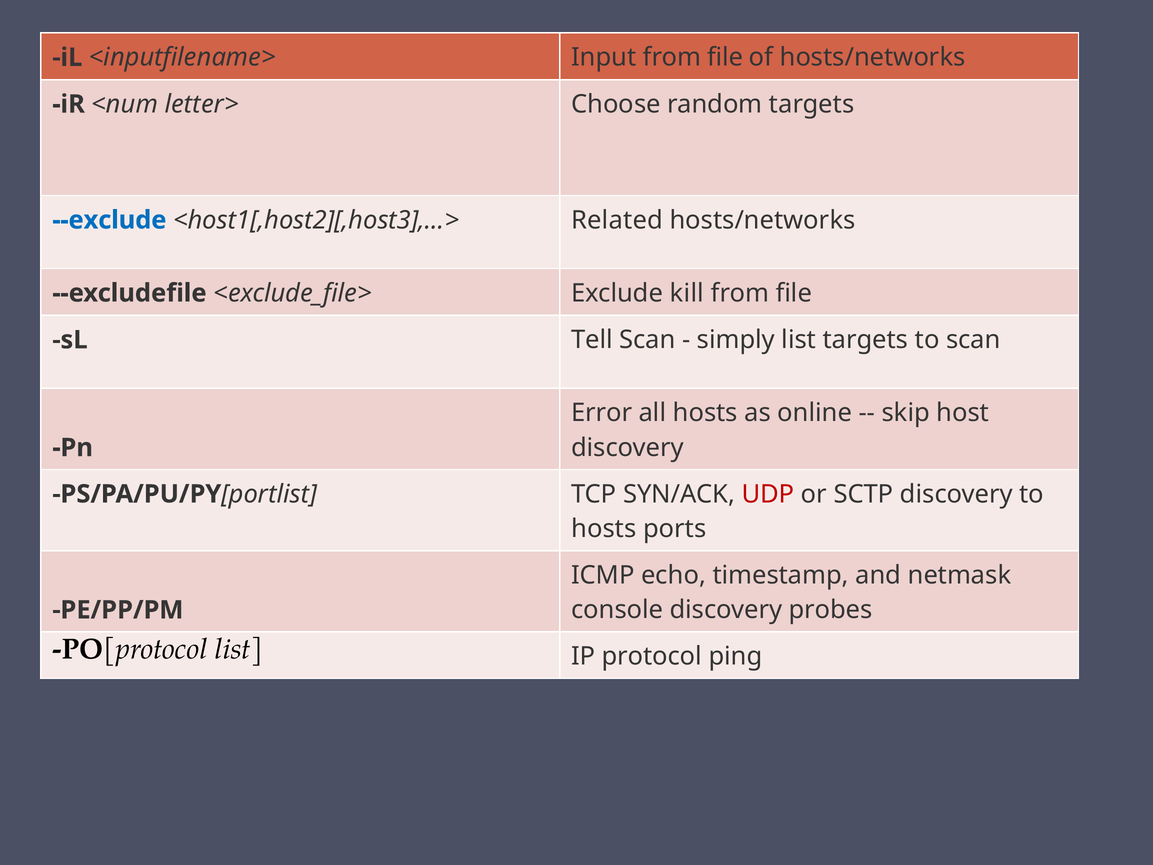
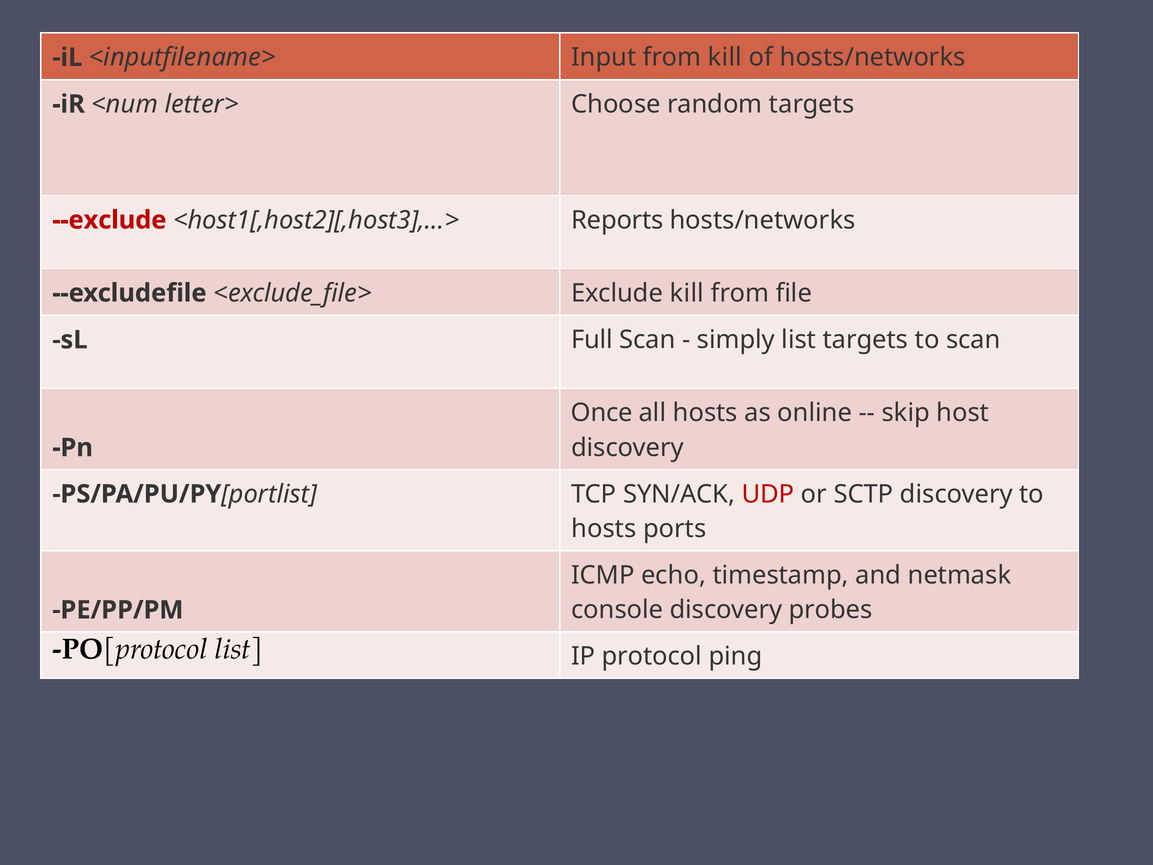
Input from file: file -> kill
--exclude colour: blue -> red
Related: Related -> Reports
Tell: Tell -> Full
Error: Error -> Once
